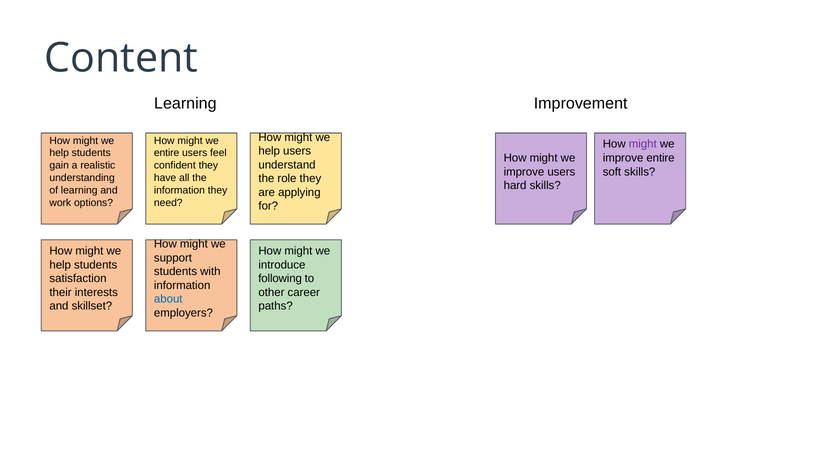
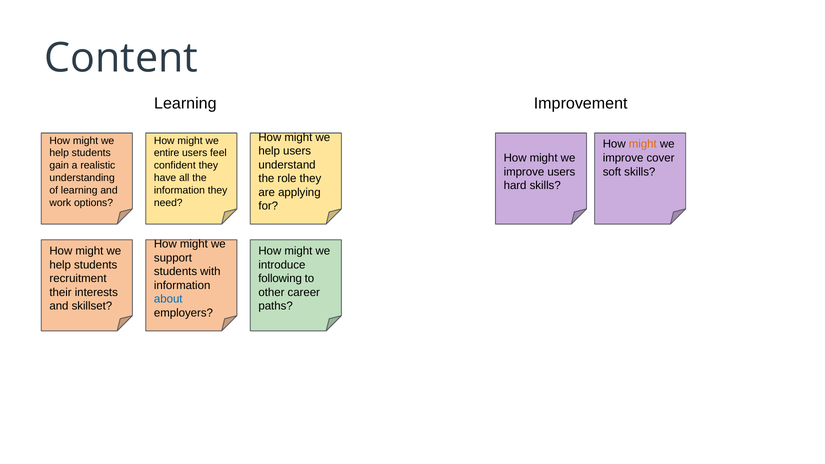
might at (643, 144) colour: purple -> orange
improve entire: entire -> cover
satisfaction: satisfaction -> recruitment
